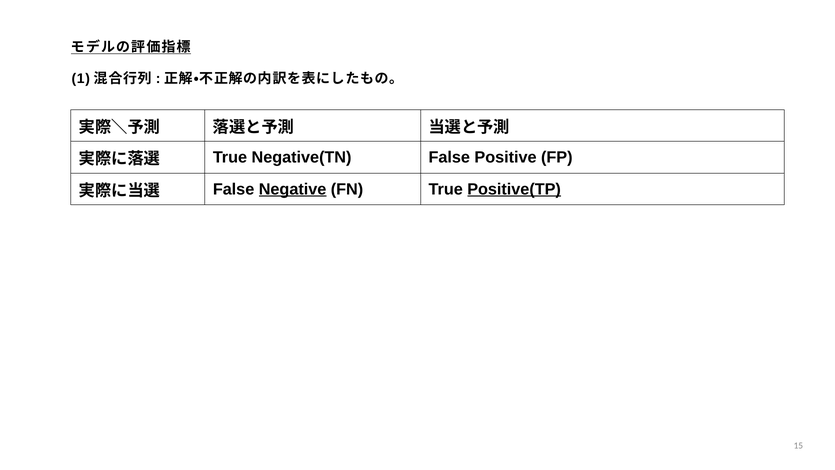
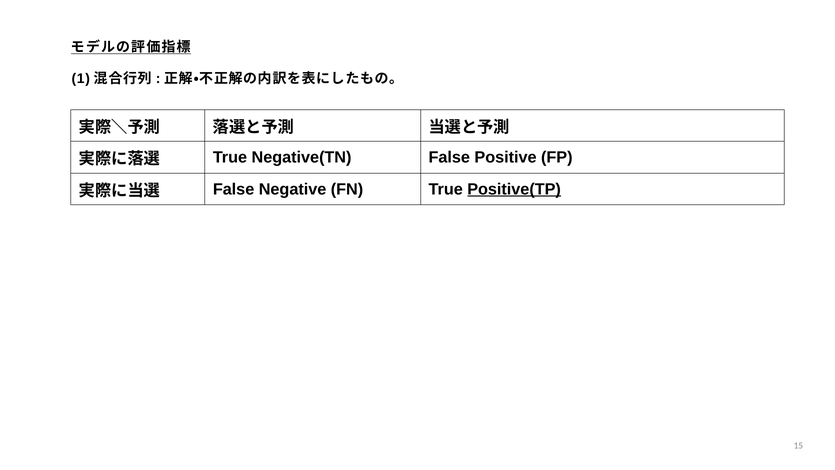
Negative underline: present -> none
